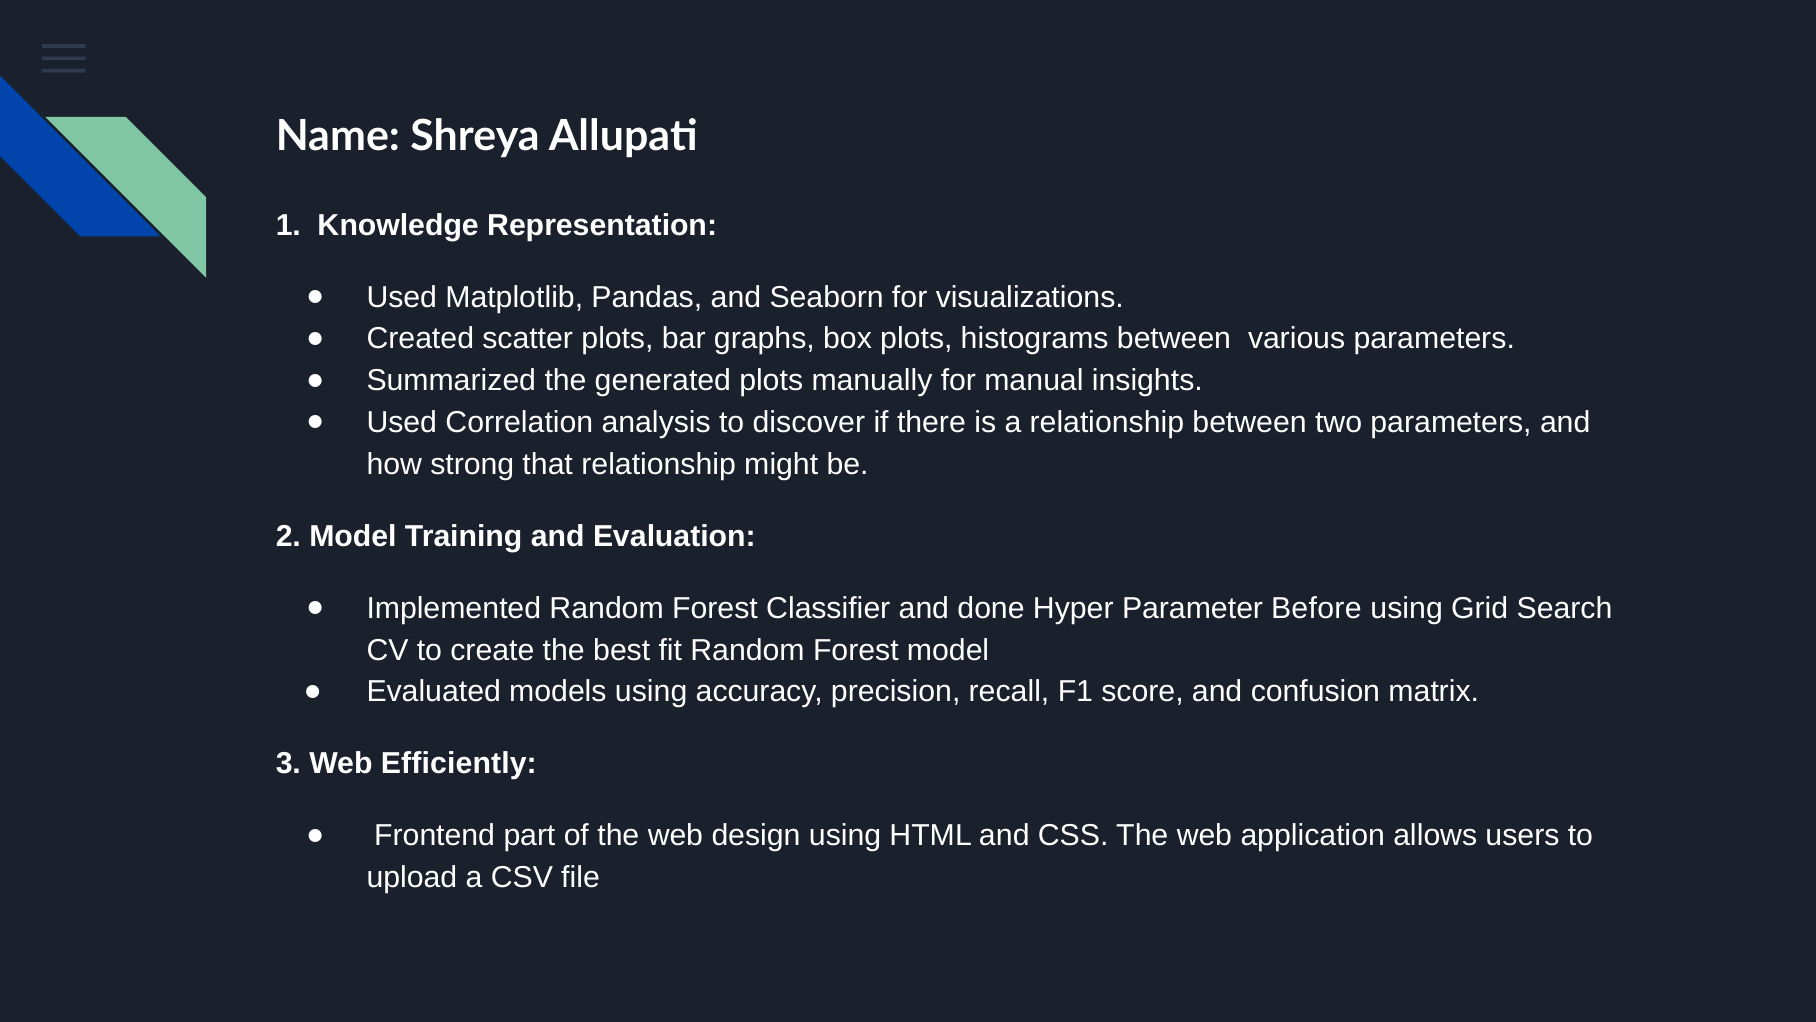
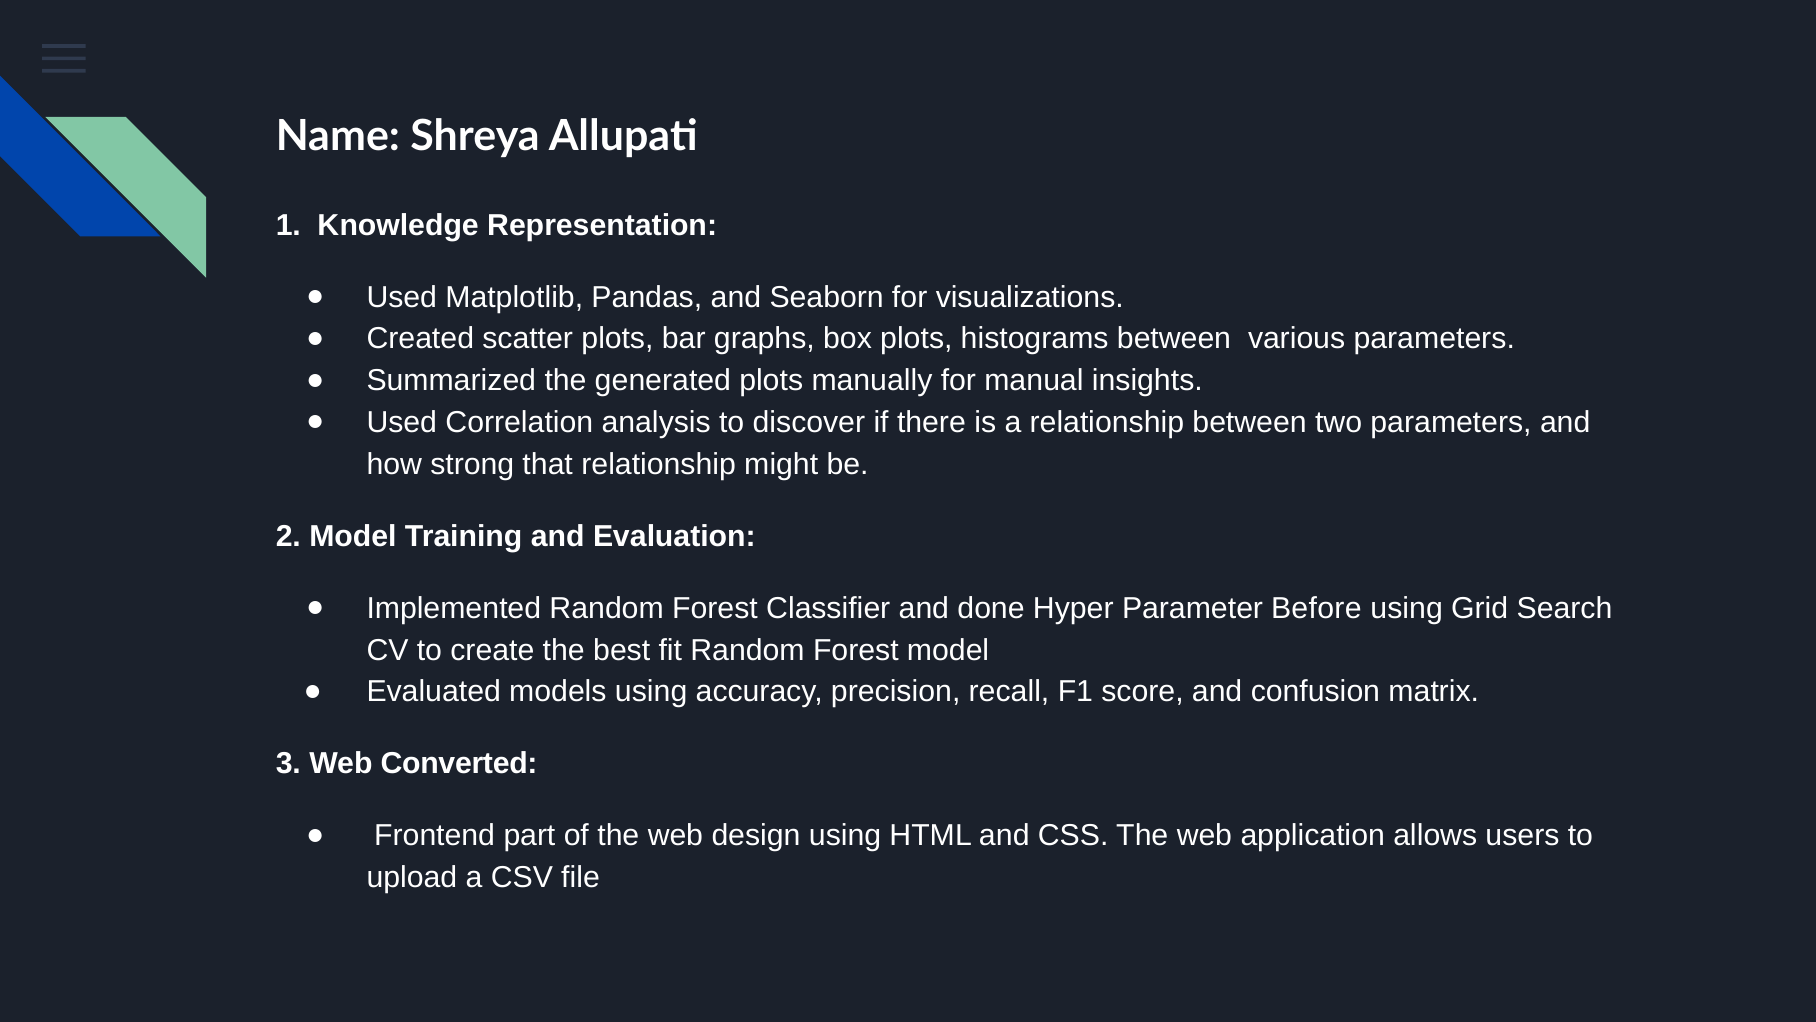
Efficiently: Efficiently -> Converted
